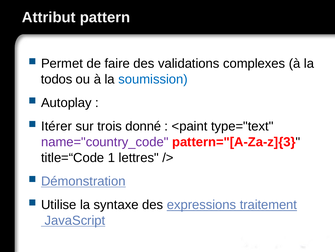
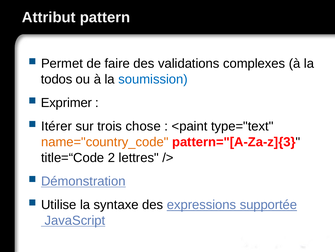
Autoplay: Autoplay -> Exprimer
donné: donné -> chose
name="country_code colour: purple -> orange
1: 1 -> 2
traitement: traitement -> supportée
